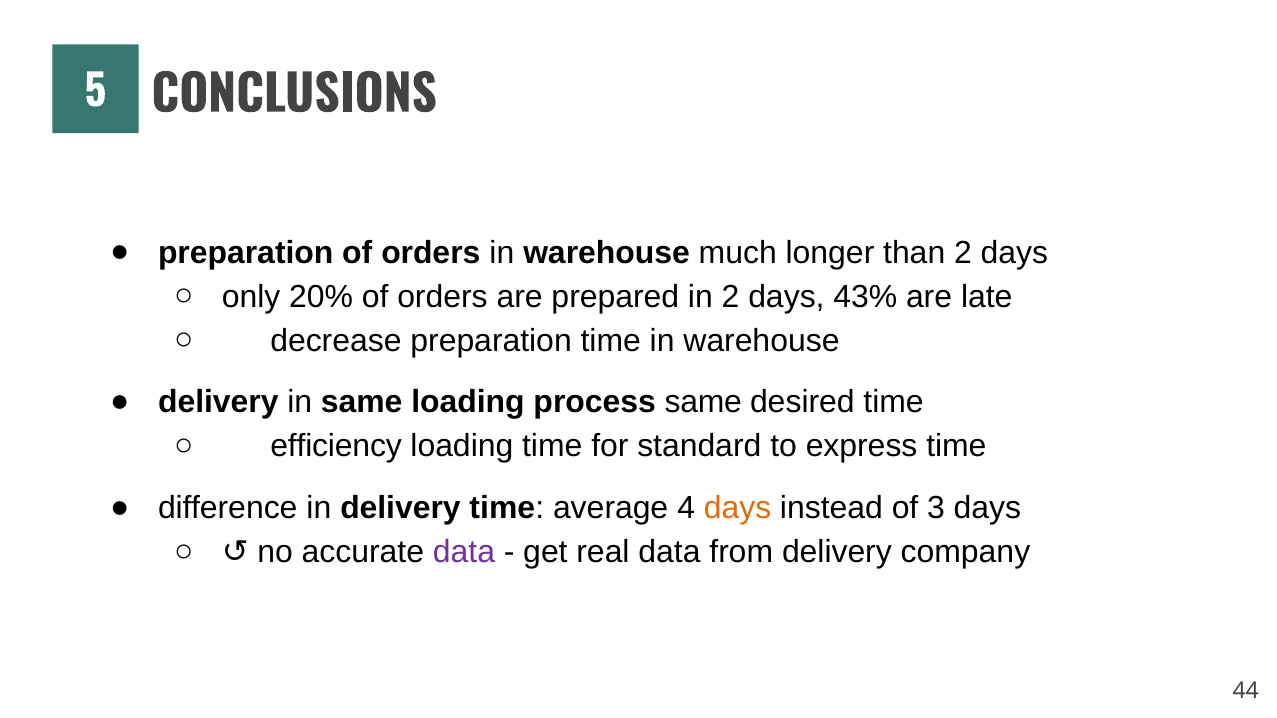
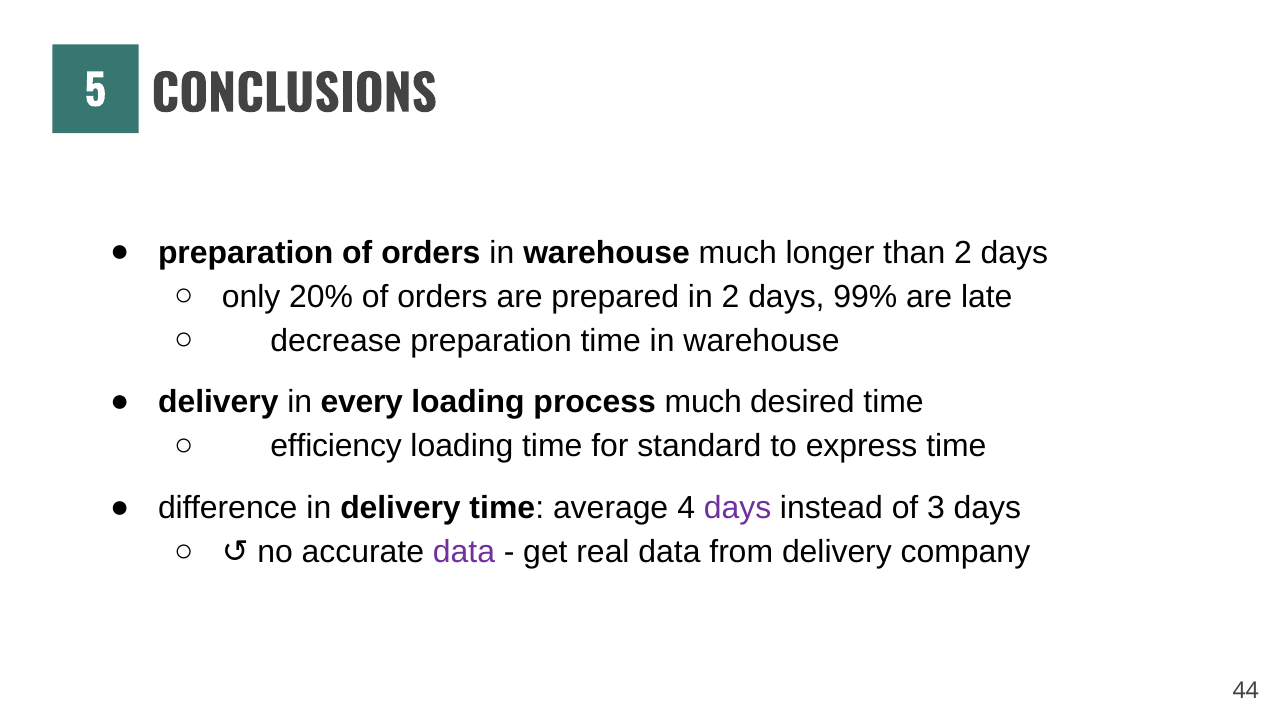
43%: 43% -> 99%
in same: same -> every
process same: same -> much
days at (738, 508) colour: orange -> purple
